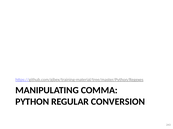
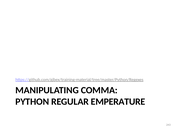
CONVERSION: CONVERSION -> EMPERATURE
